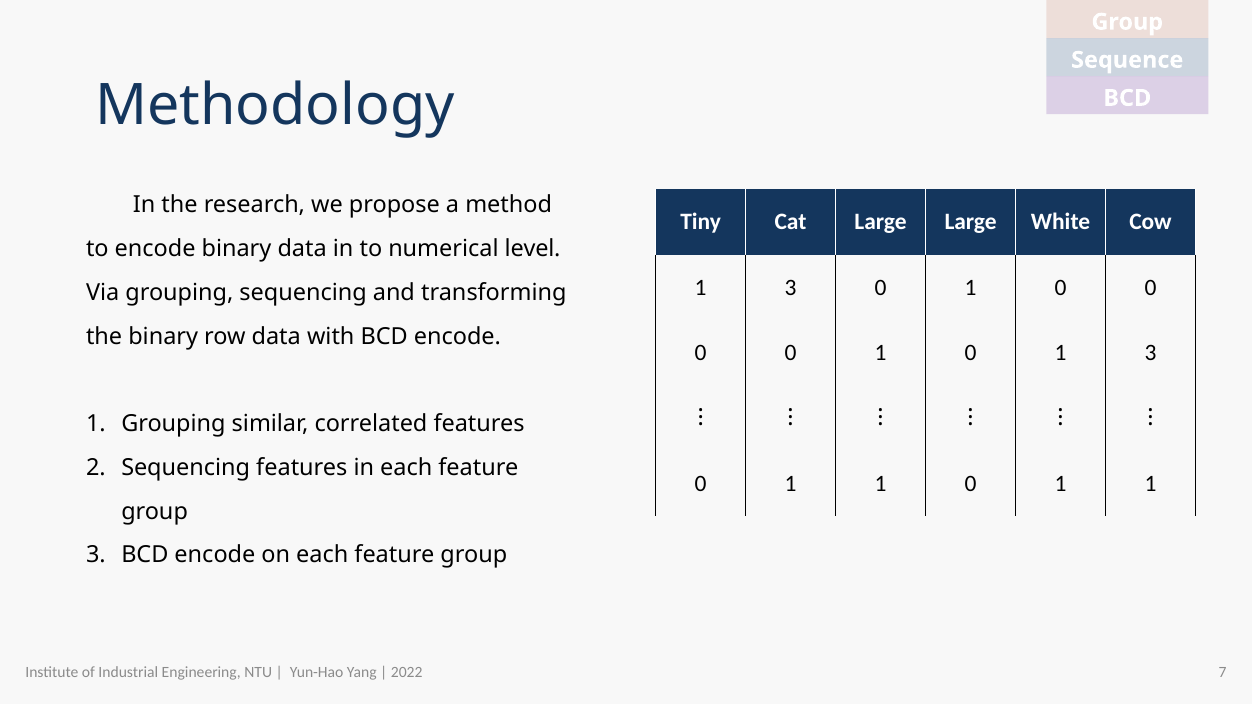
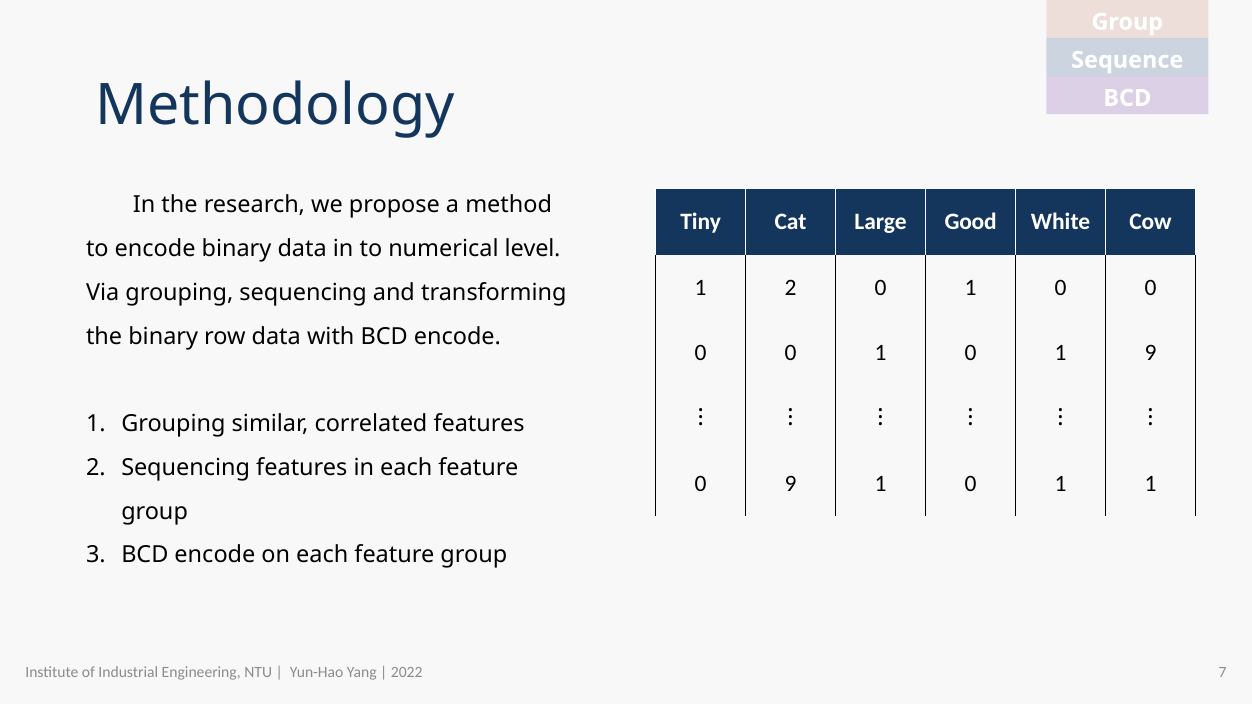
Large Large: Large -> Good
3 at (791, 288): 3 -> 2
0 1 3: 3 -> 9
1 at (791, 484): 1 -> 9
